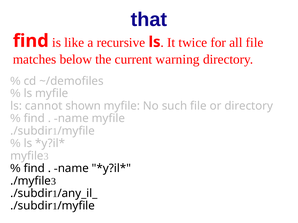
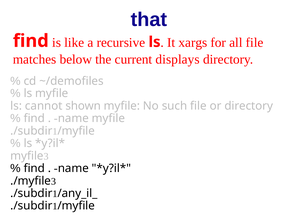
twice: twice -> xargs
warning: warning -> displays
